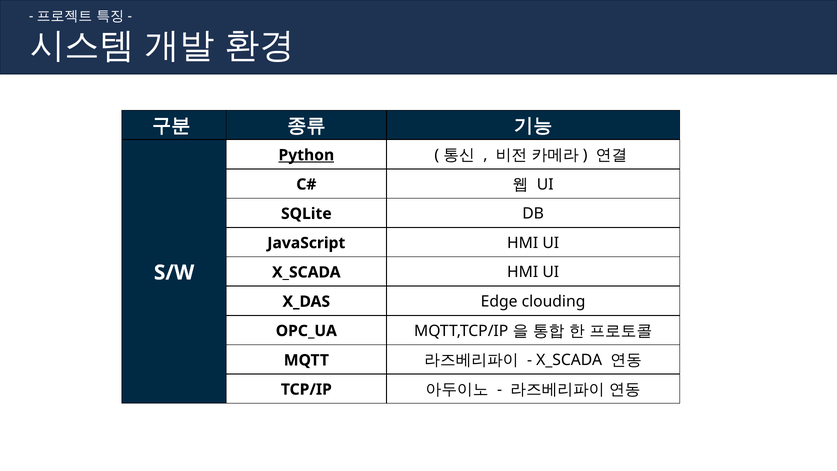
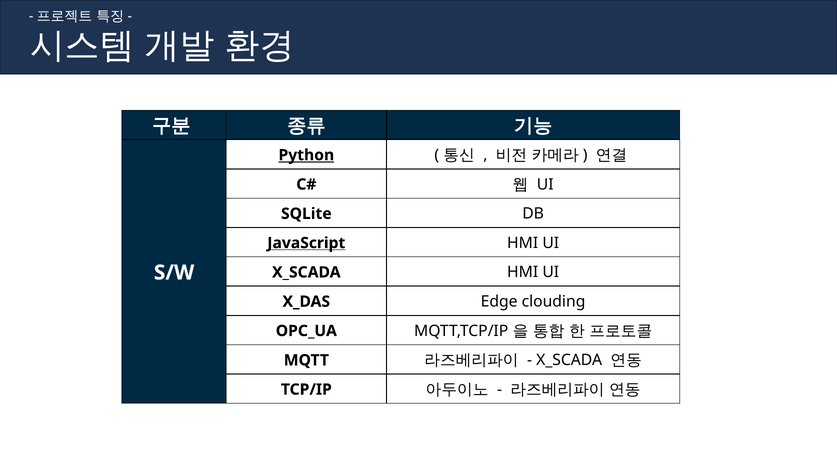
JavaScript underline: none -> present
